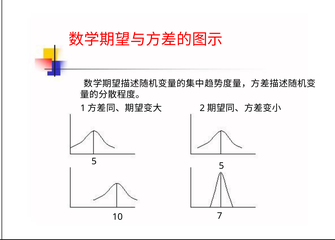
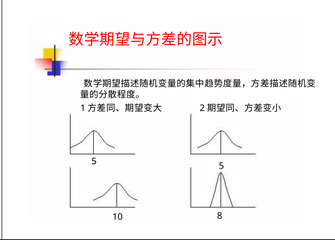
7: 7 -> 8
